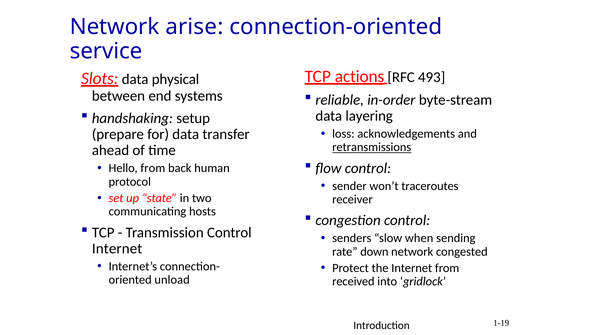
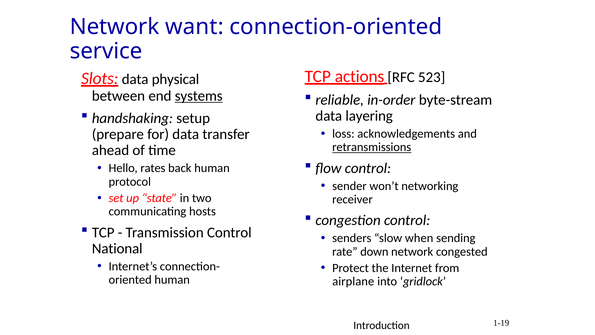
arise: arise -> want
493: 493 -> 523
systems underline: none -> present
Hello from: from -> rates
traceroutes: traceroutes -> networking
Internet at (117, 248): Internet -> National
unload at (172, 280): unload -> human
received: received -> airplane
